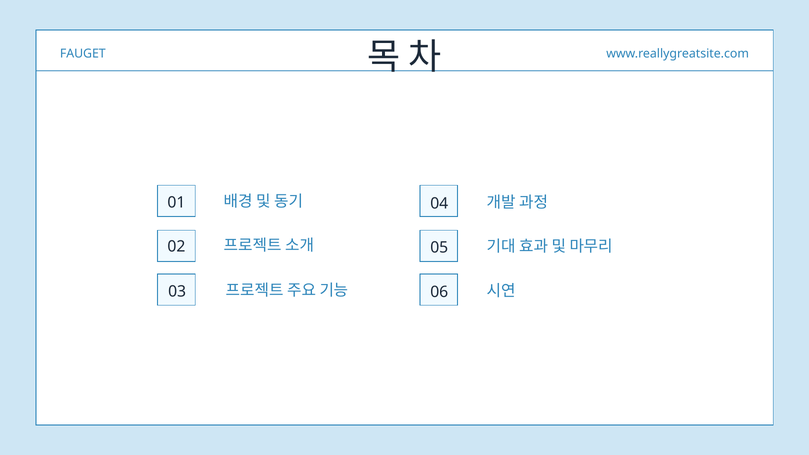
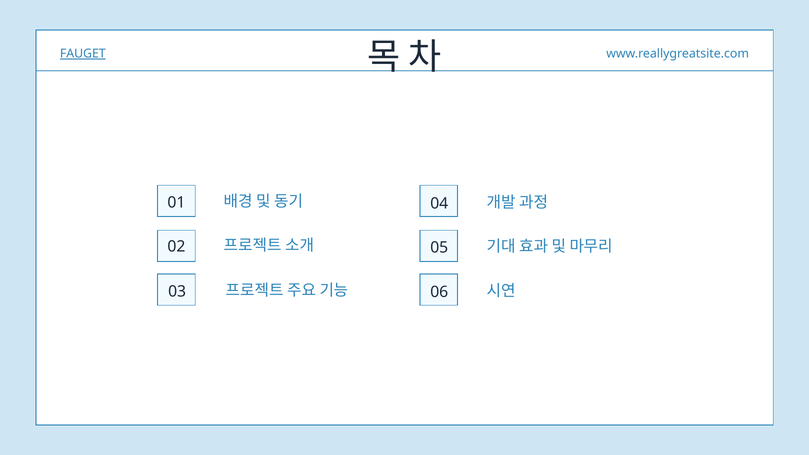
FAUGET underline: none -> present
